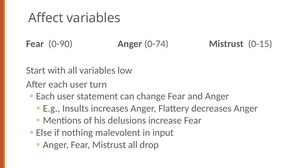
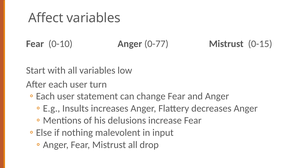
0-90: 0-90 -> 0-10
0-74: 0-74 -> 0-77
